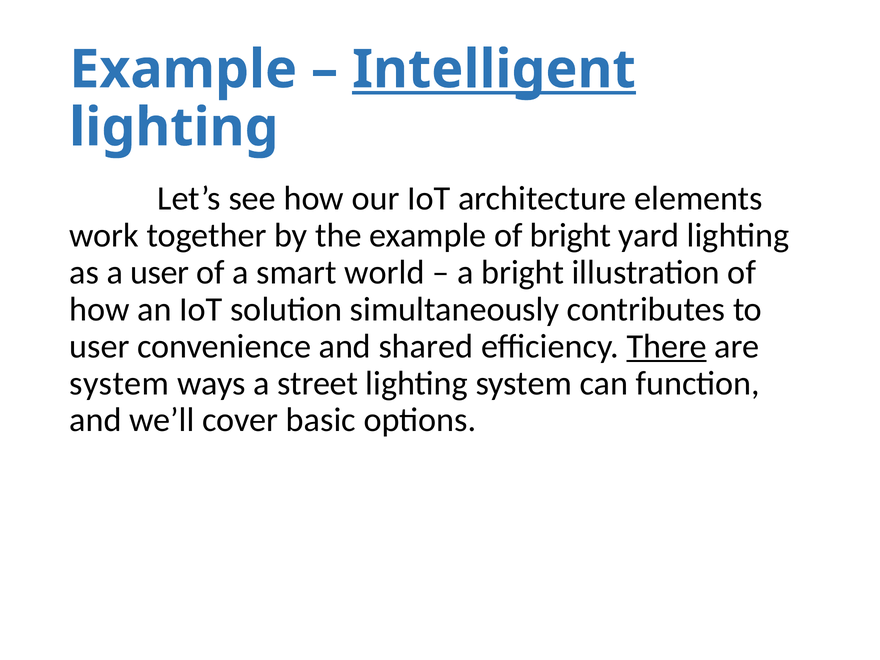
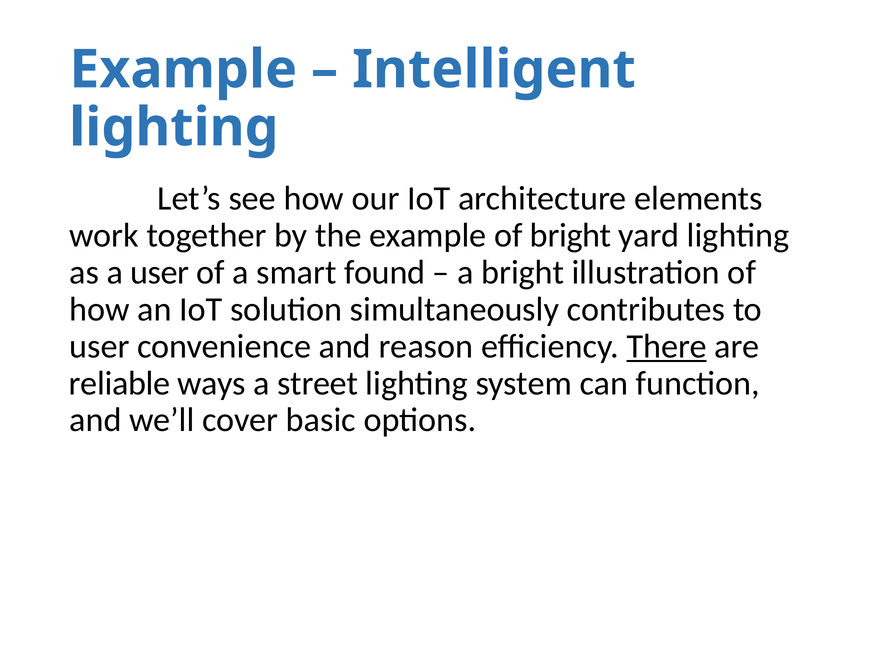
Intelligent underline: present -> none
world: world -> found
shared: shared -> reason
system at (119, 383): system -> reliable
